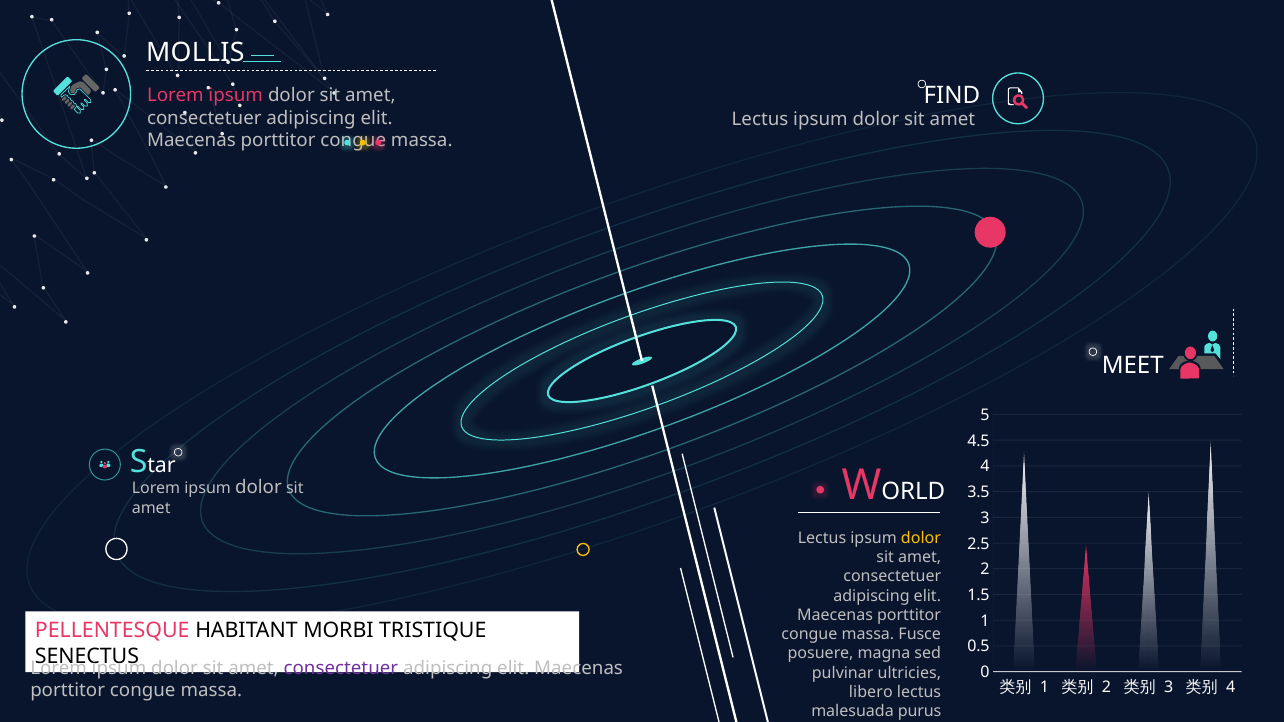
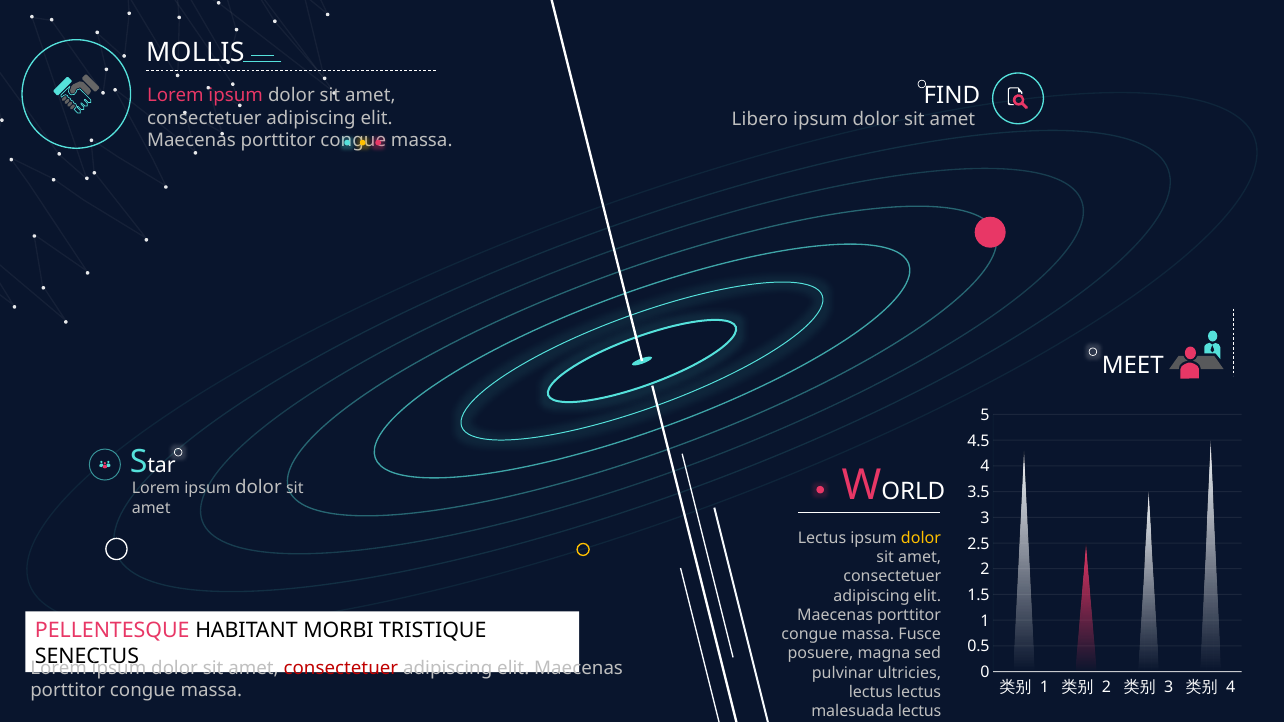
Lectus at (760, 119): Lectus -> Libero
consectetuer at (341, 668) colour: purple -> red
libero at (871, 692): libero -> lectus
malesuada purus: purus -> lectus
